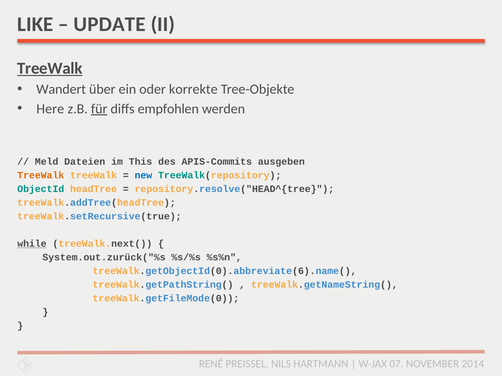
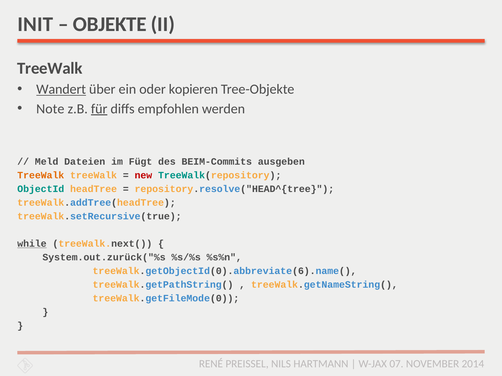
LIKE: LIKE -> INIT
UPDATE: UPDATE -> OBJEKTE
TreeWalk at (50, 68) underline: present -> none
Wandert underline: none -> present
korrekte: korrekte -> kopieren
Here: Here -> Note
This: This -> Fügt
APIS-Commits: APIS-Commits -> BEIM-Commits
new colour: blue -> red
